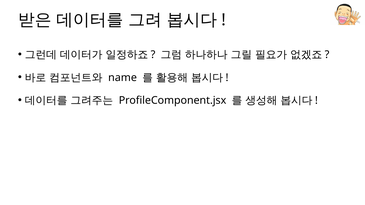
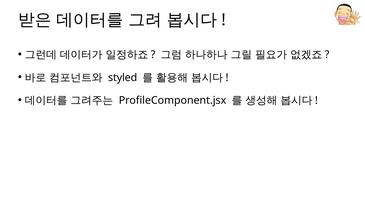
name: name -> styled
